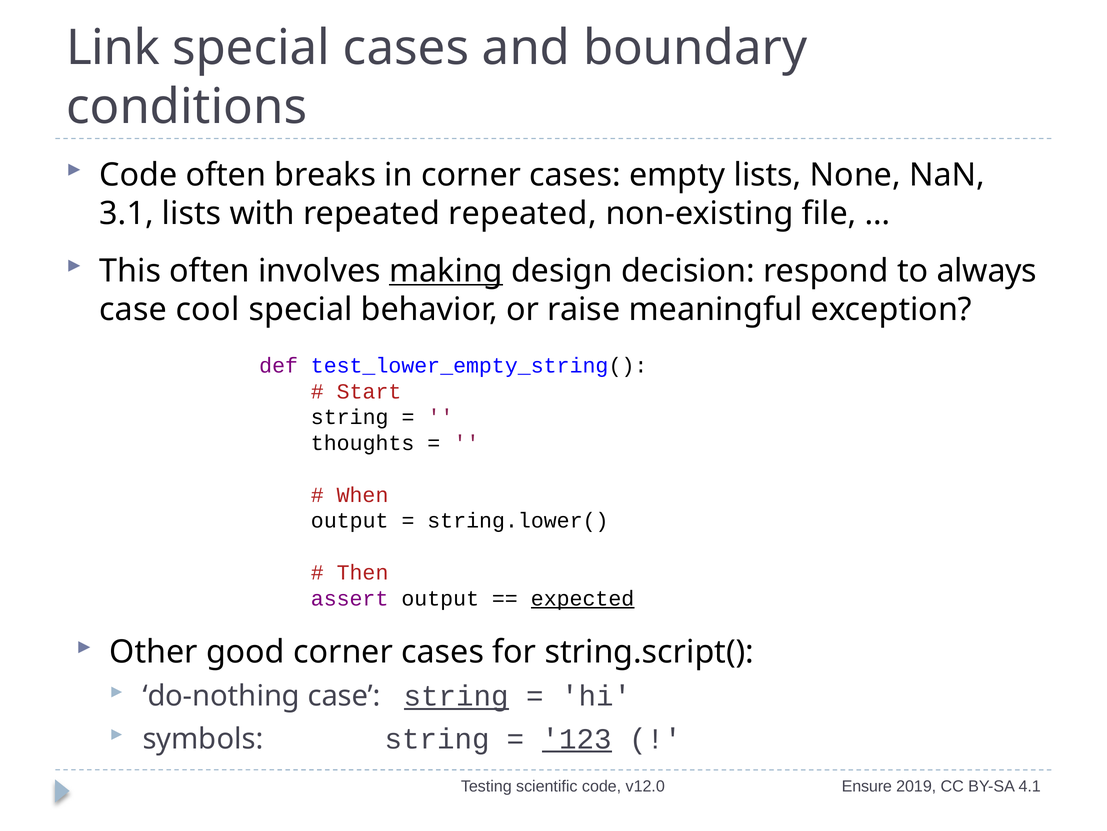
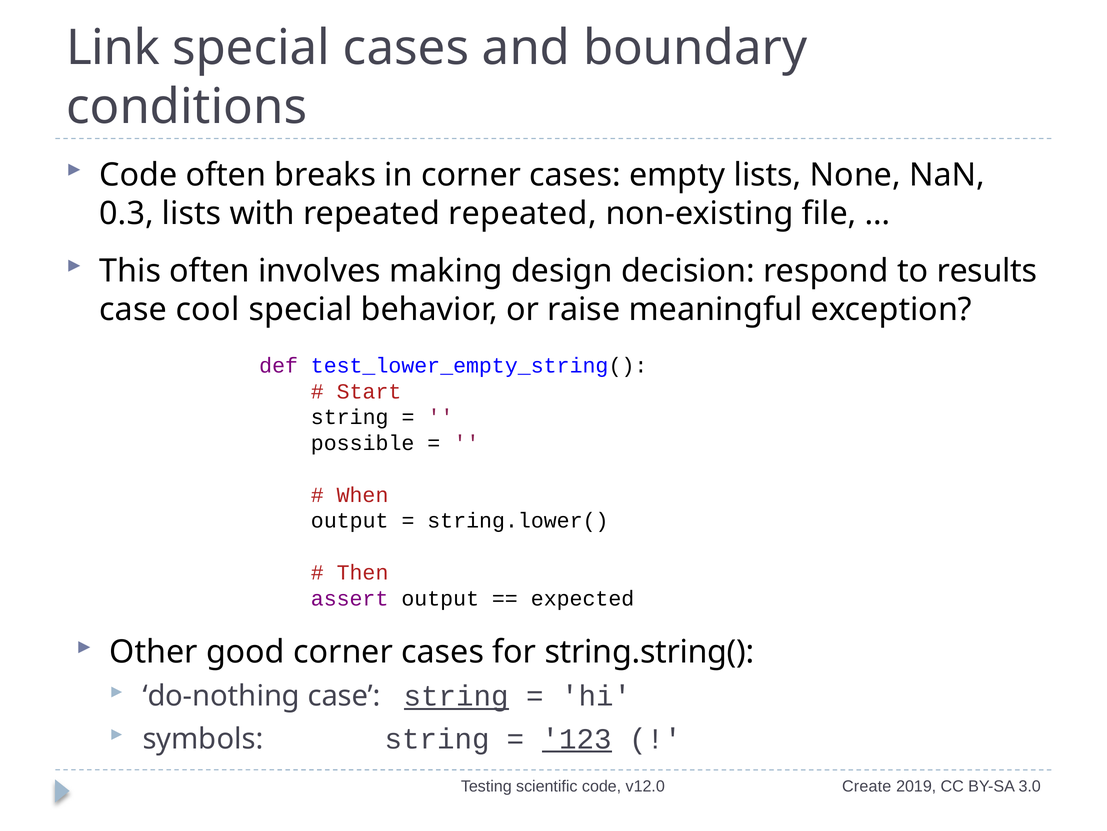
3.1: 3.1 -> 0.3
making underline: present -> none
always: always -> results
thoughts: thoughts -> possible
expected underline: present -> none
string.script(: string.script( -> string.string(
Ensure: Ensure -> Create
4.1: 4.1 -> 3.0
